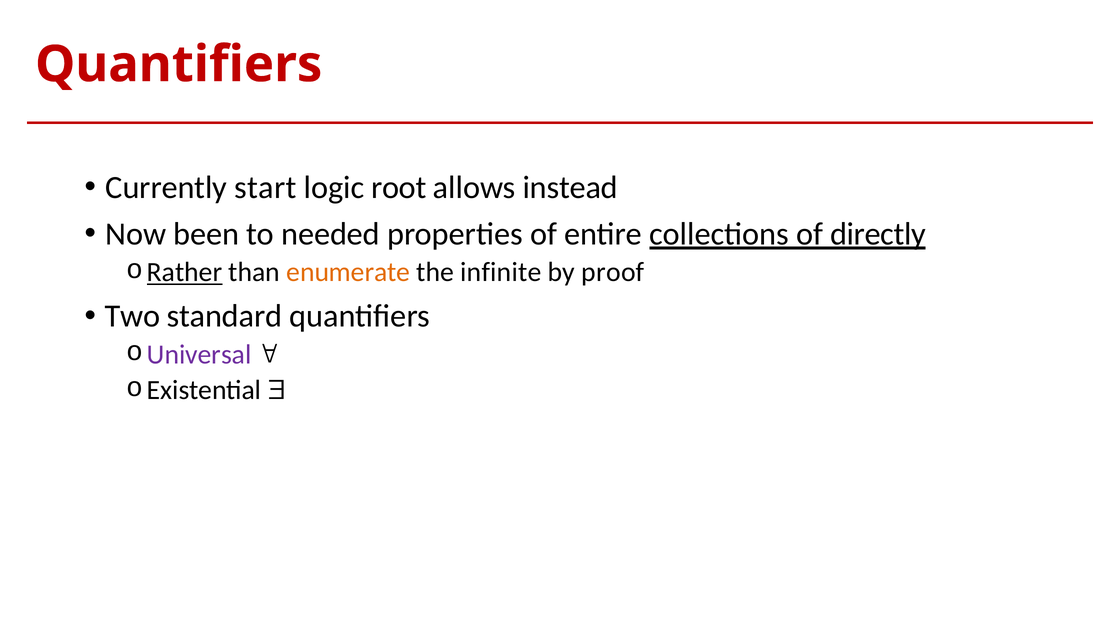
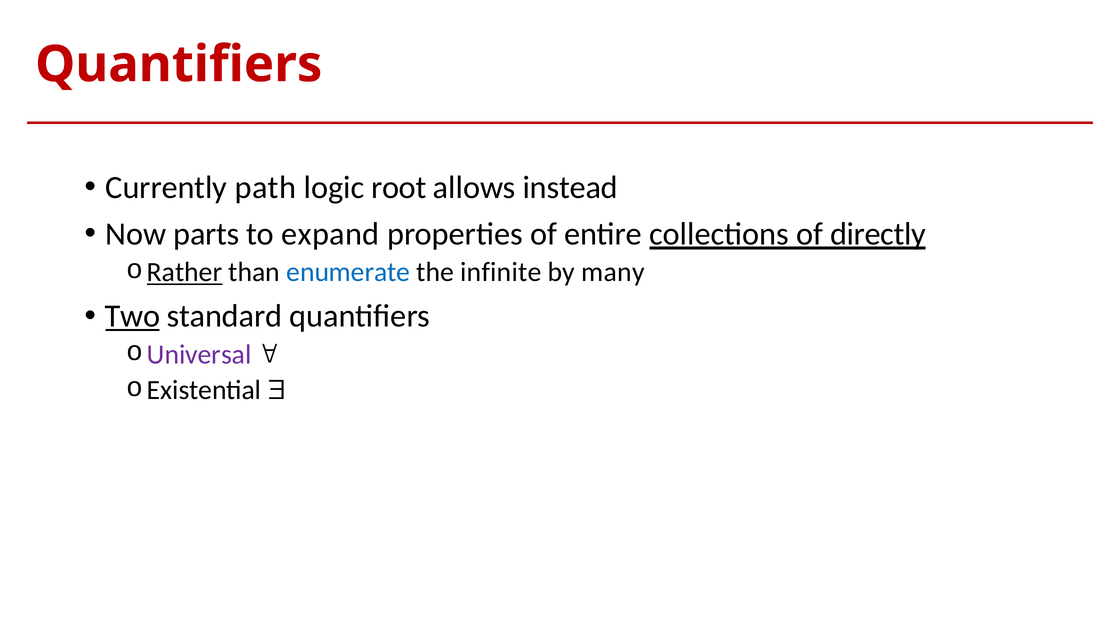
start: start -> path
been: been -> parts
needed: needed -> expand
enumerate colour: orange -> blue
proof: proof -> many
Two underline: none -> present
